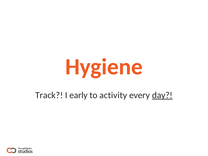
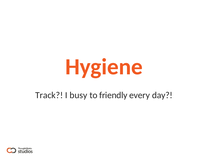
early: early -> busy
activity: activity -> friendly
day underline: present -> none
